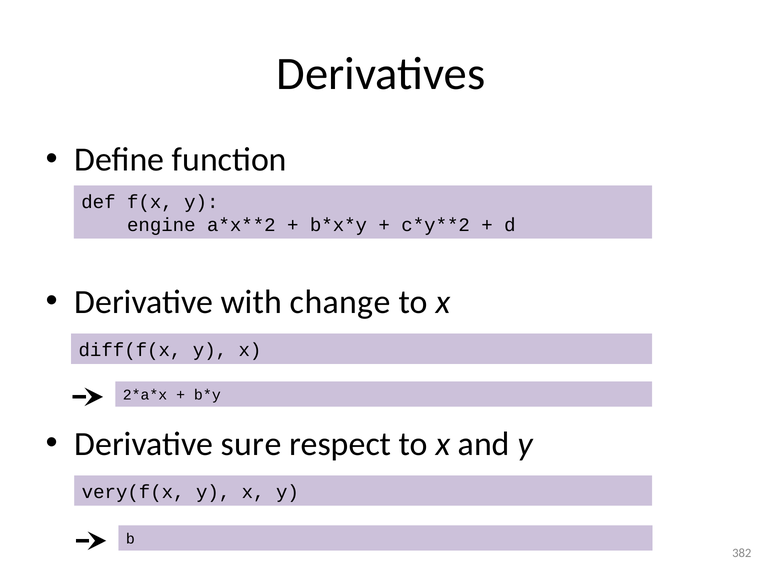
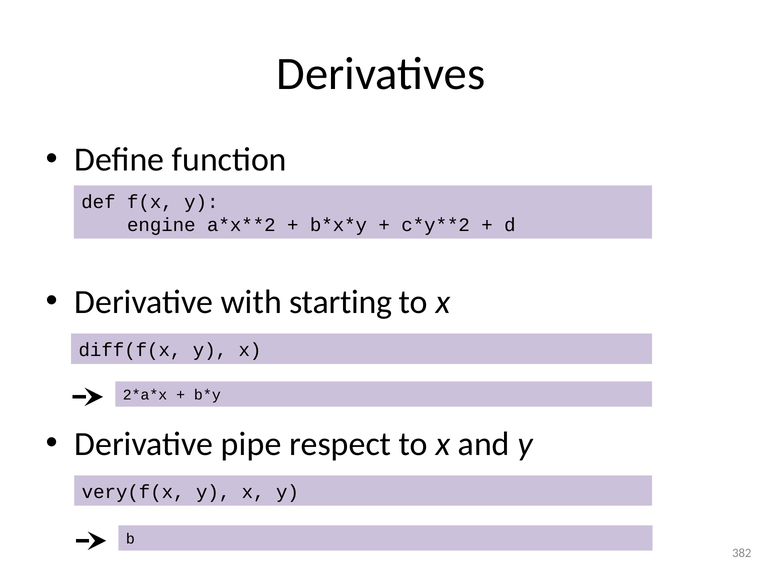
change: change -> starting
sure: sure -> pipe
